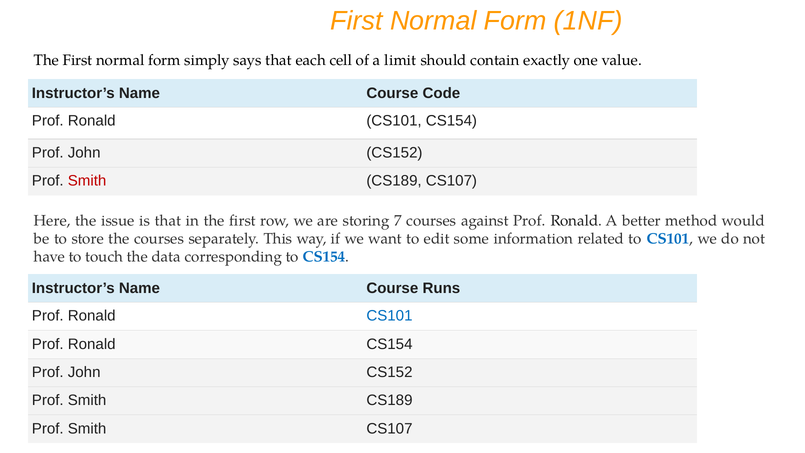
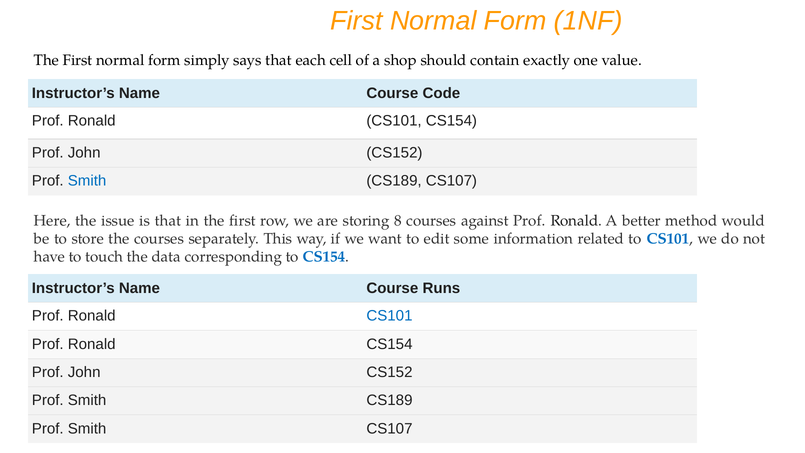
limit: limit -> shop
Smith at (87, 181) colour: red -> blue
7: 7 -> 8
